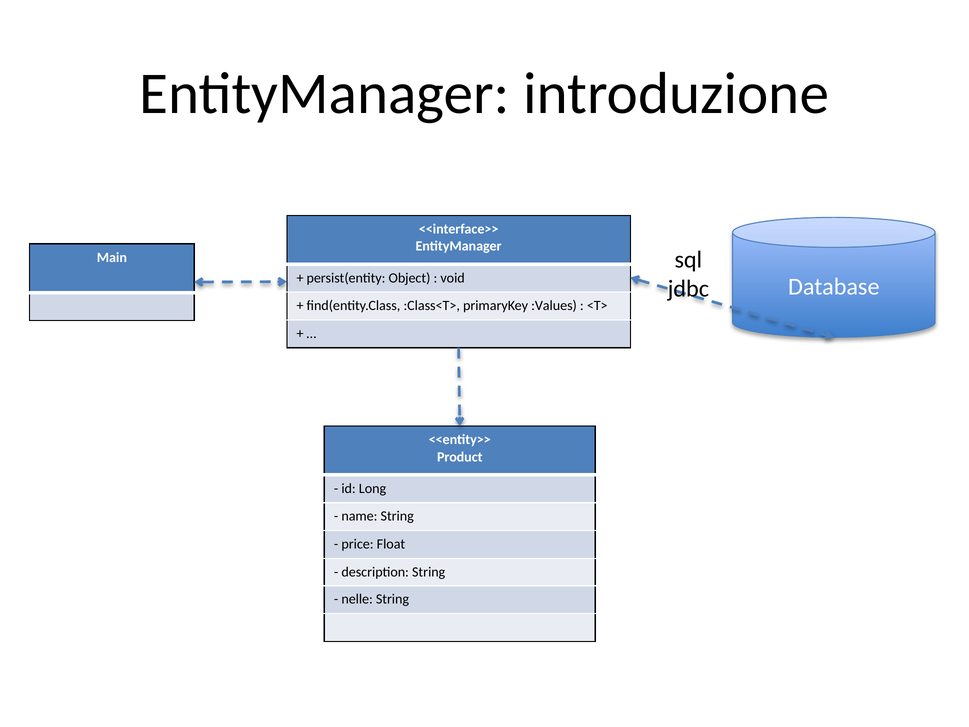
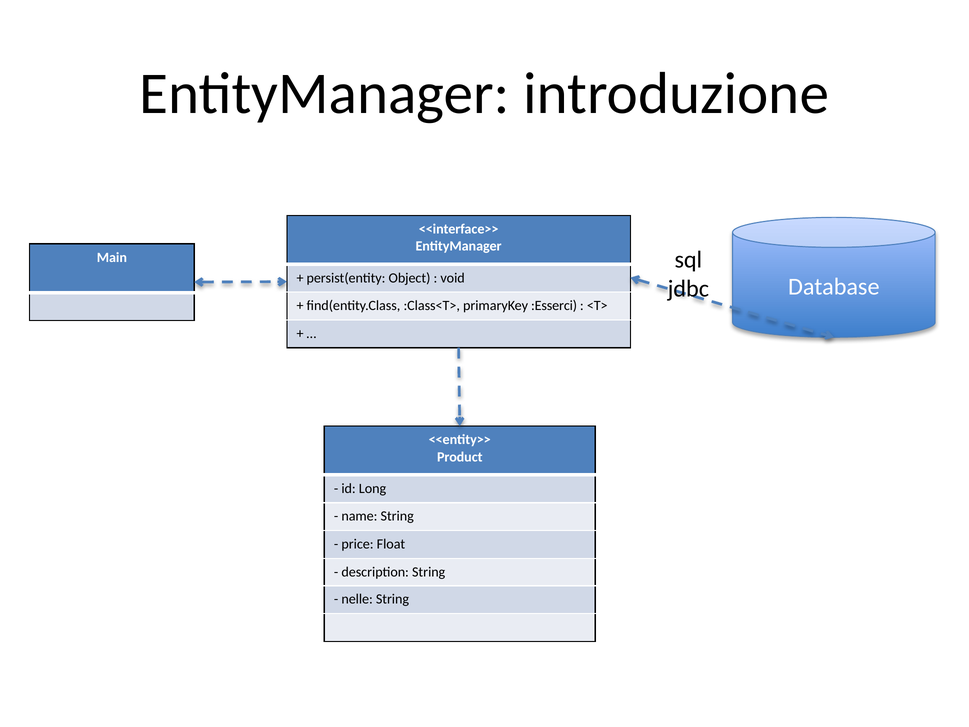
:Values: :Values -> :Esserci
